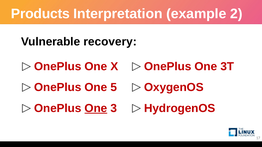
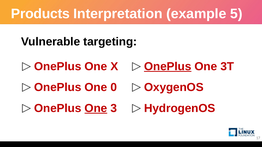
2: 2 -> 5
recovery: recovery -> targeting
OnePlus at (168, 67) underline: none -> present
5: 5 -> 0
